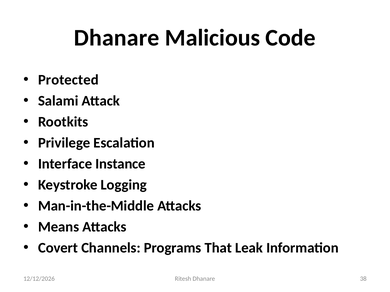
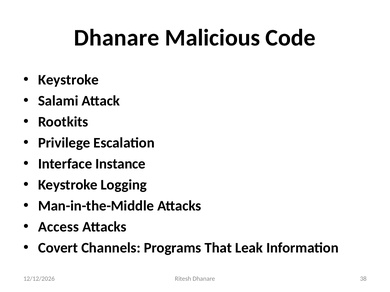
Protected at (68, 80): Protected -> Keystroke
Means: Means -> Access
